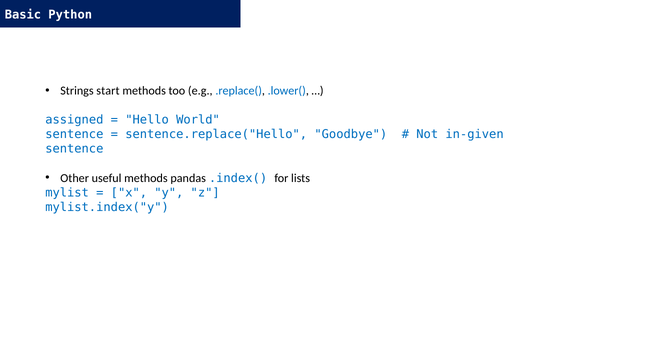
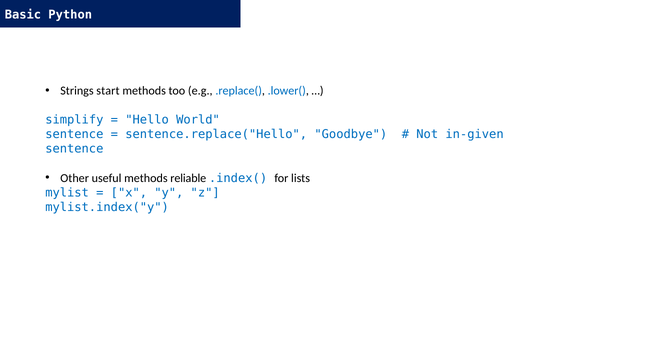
assigned: assigned -> simplify
pandas: pandas -> reliable
